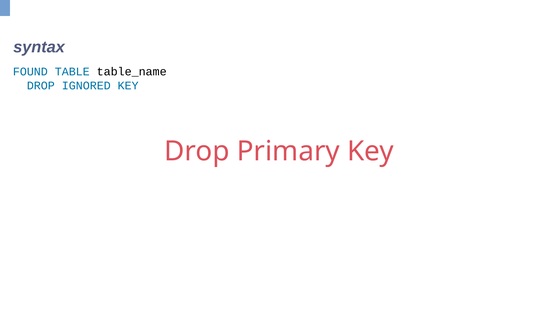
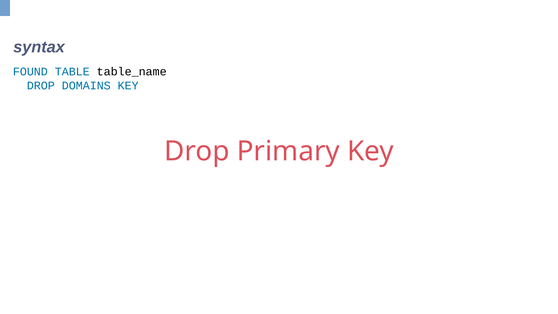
IGNORED: IGNORED -> DOMAINS
